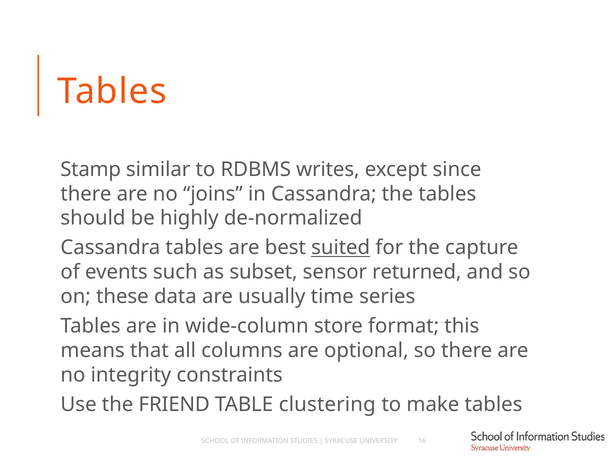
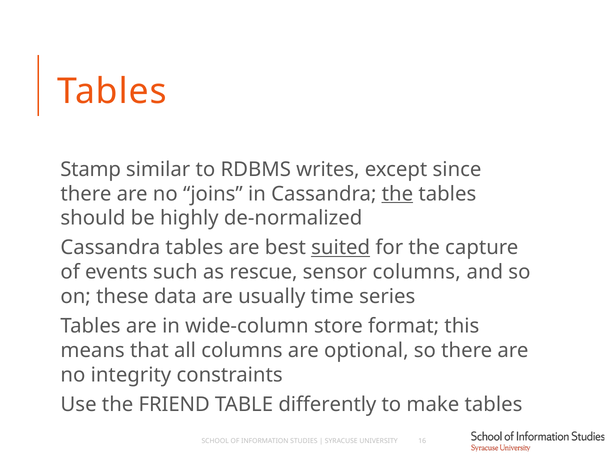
the at (397, 194) underline: none -> present
subset: subset -> rescue
sensor returned: returned -> columns
clustering: clustering -> differently
